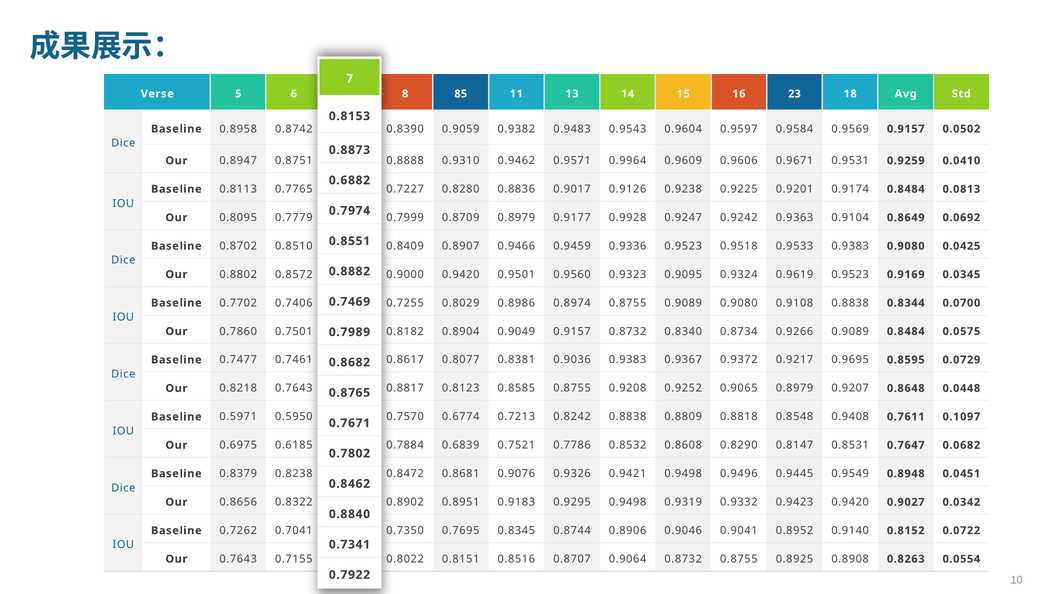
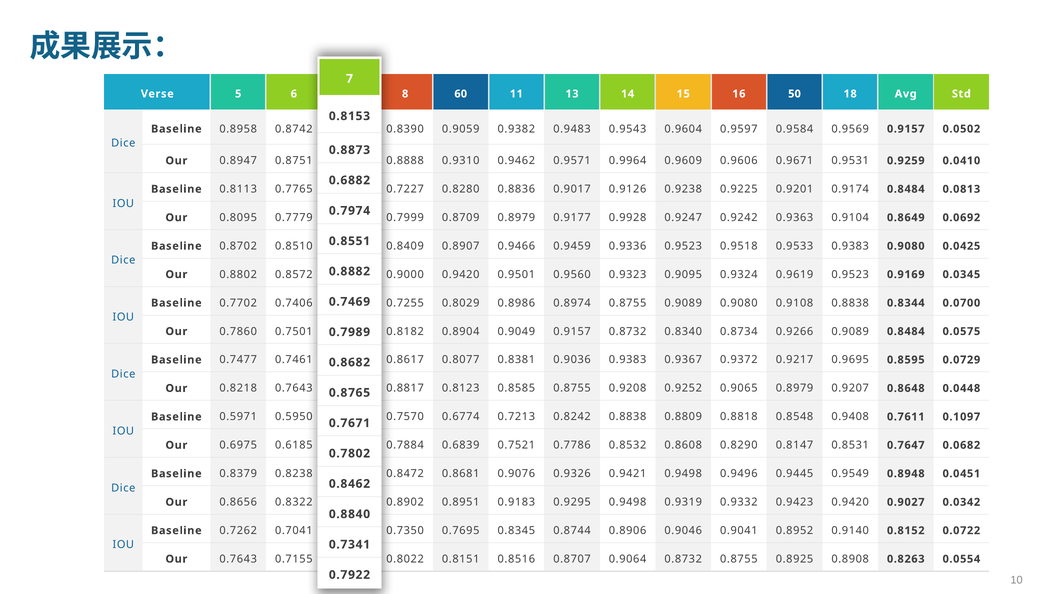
85: 85 -> 60
23: 23 -> 50
